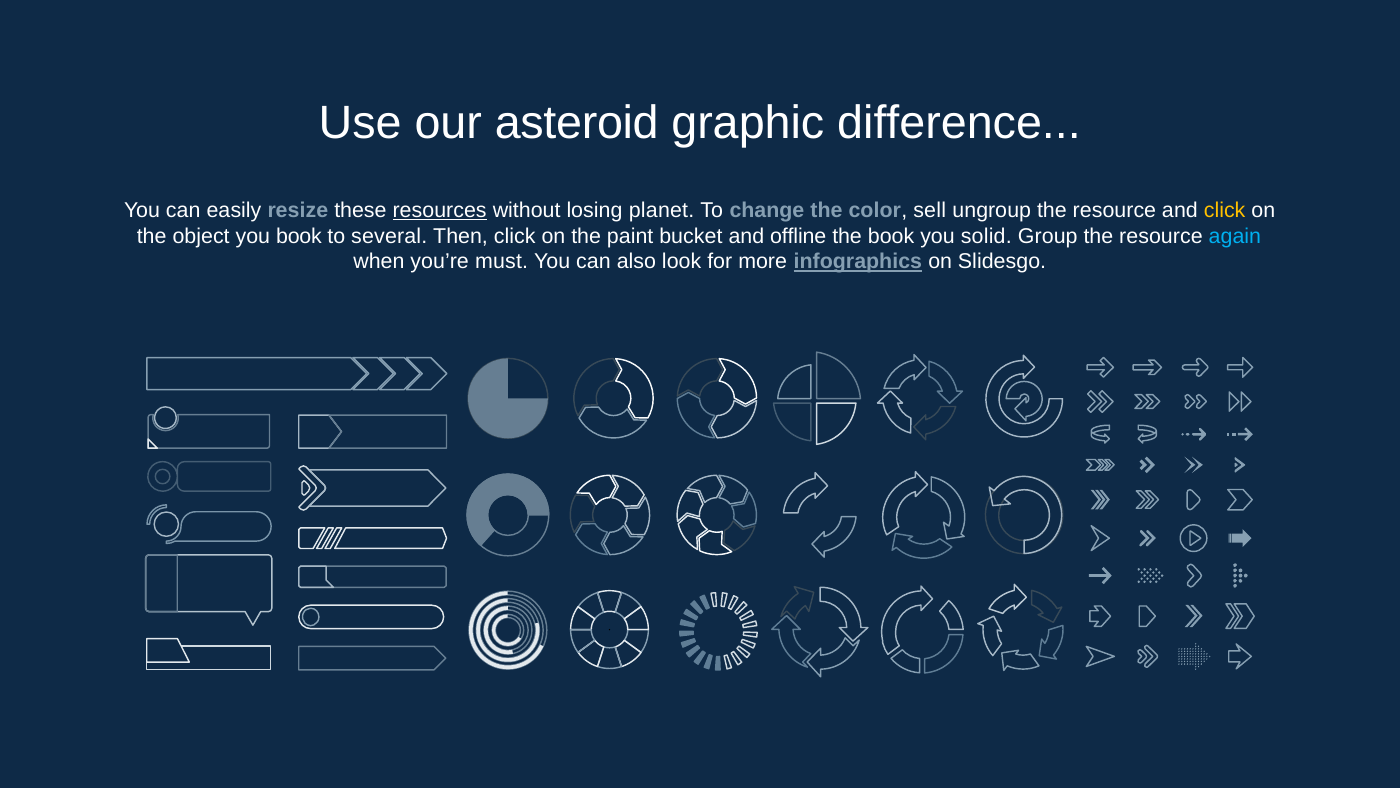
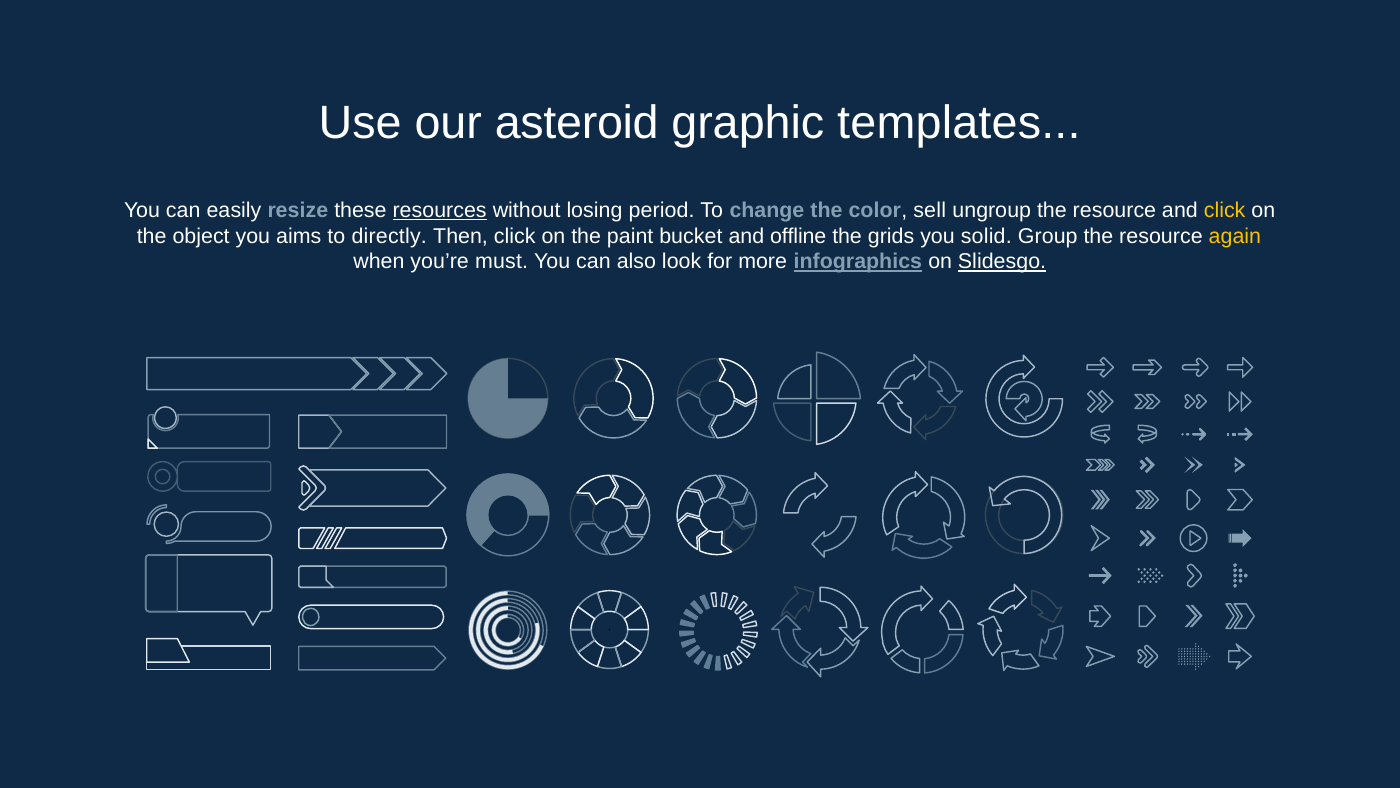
difference: difference -> templates
planet: planet -> period
you book: book -> aims
several: several -> directly
the book: book -> grids
again colour: light blue -> yellow
Slidesgo underline: none -> present
